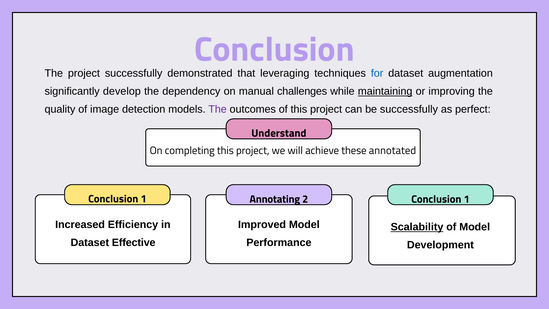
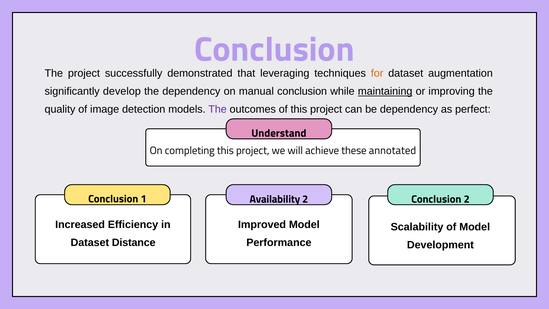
for colour: blue -> orange
manual challenges: challenges -> conclusion
be successfully: successfully -> dependency
Annotating: Annotating -> Availability
1 at (467, 199): 1 -> 2
Scalability underline: present -> none
Effective: Effective -> Distance
